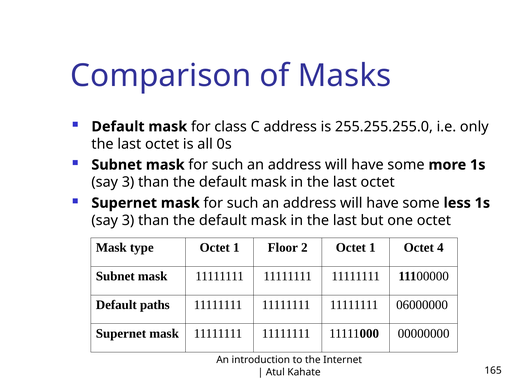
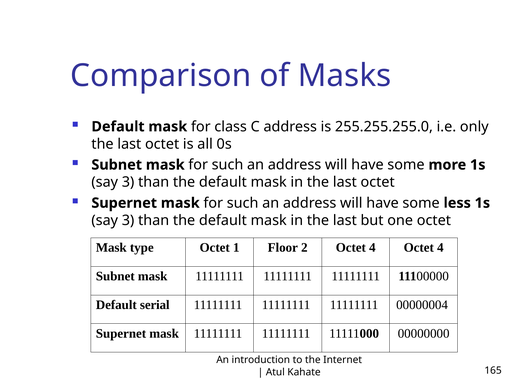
2 Octet 1: 1 -> 4
paths: paths -> serial
06000000: 06000000 -> 00000004
